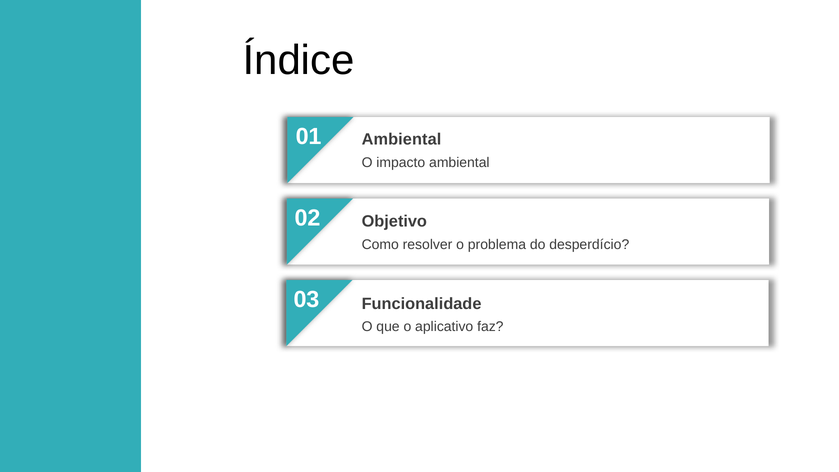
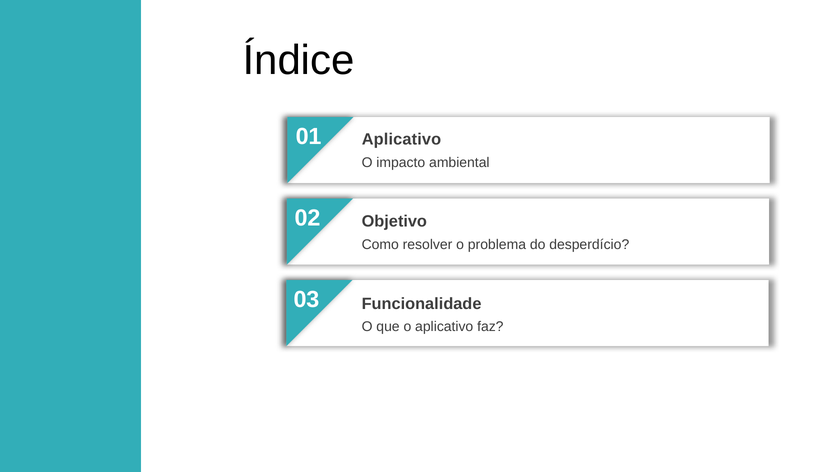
Ambiental at (402, 139): Ambiental -> Aplicativo
